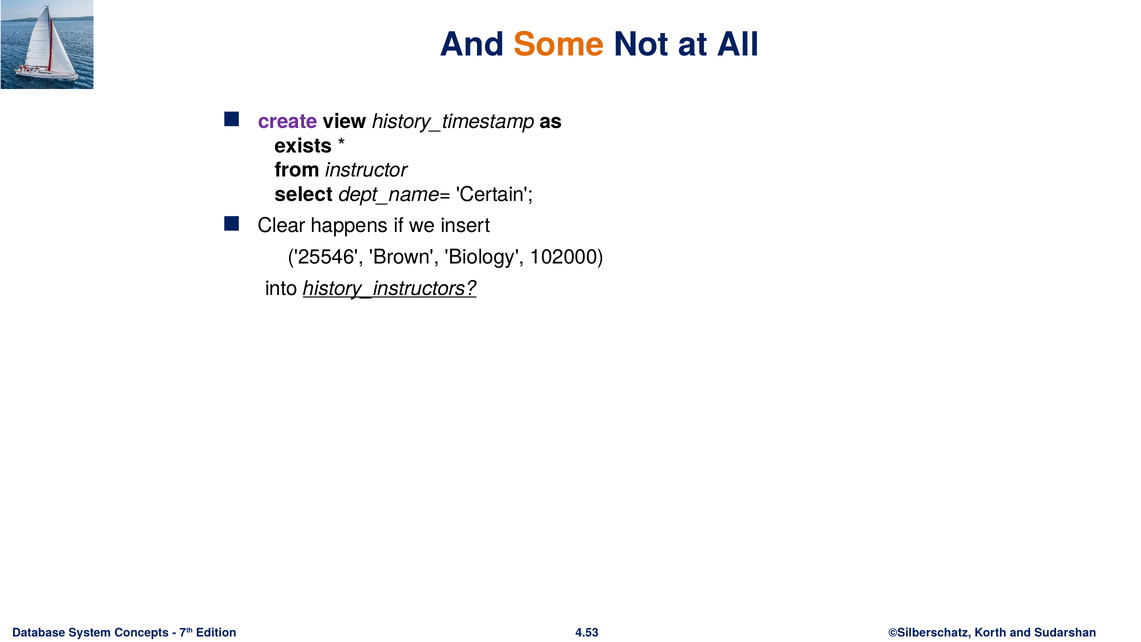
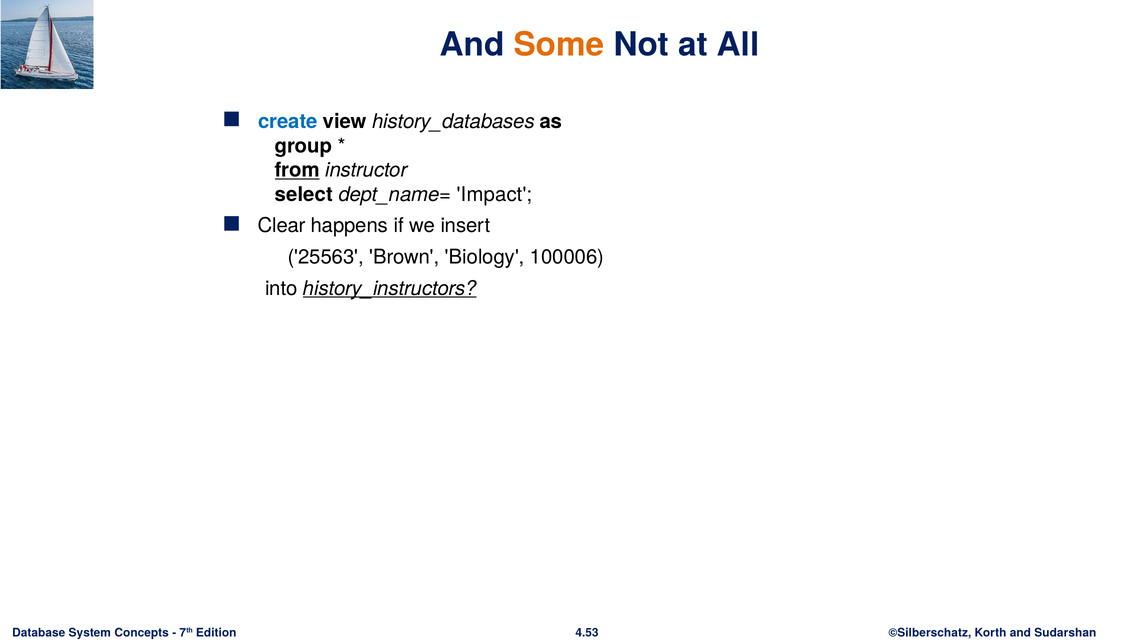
create colour: purple -> blue
history_timestamp: history_timestamp -> history_databases
exists: exists -> group
from underline: none -> present
Certain: Certain -> Impact
25546: 25546 -> 25563
102000: 102000 -> 100006
